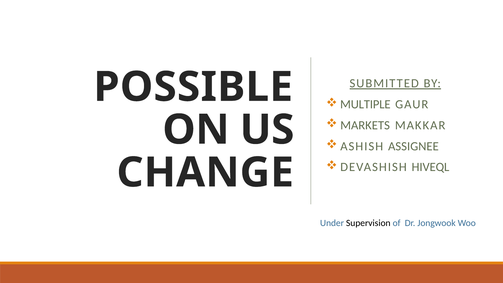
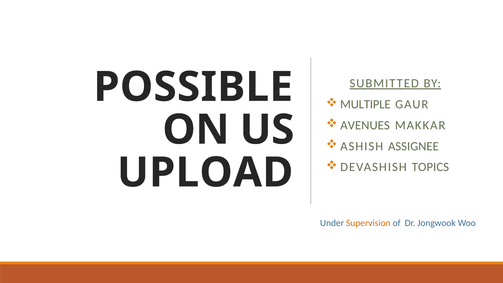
MARKETS: MARKETS -> AVENUES
HIVEQL: HIVEQL -> TOPICS
CHANGE: CHANGE -> UPLOAD
Supervision colour: black -> orange
